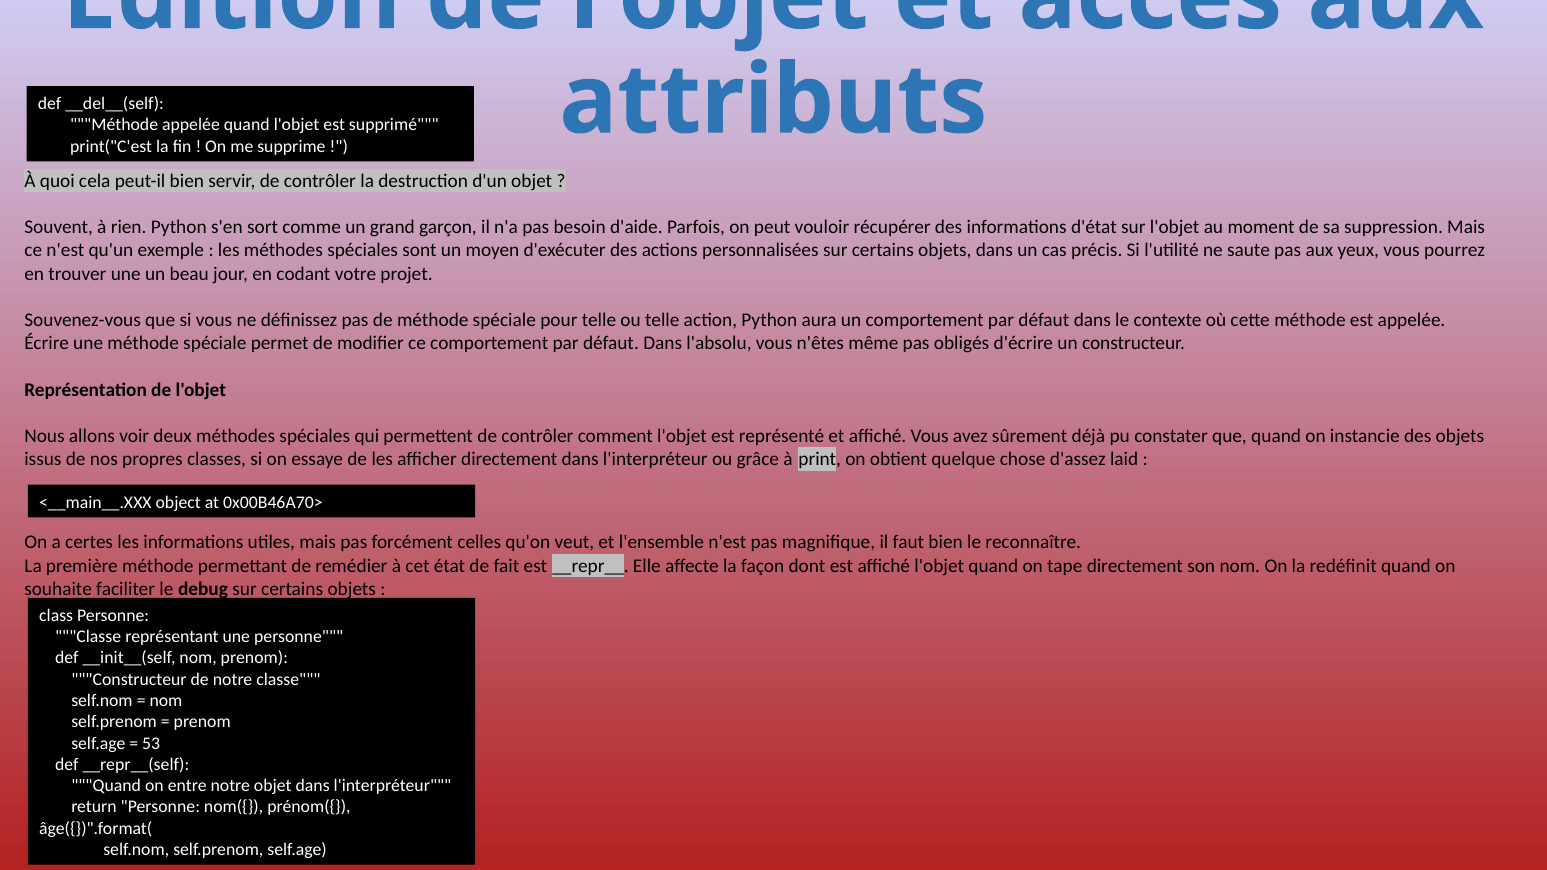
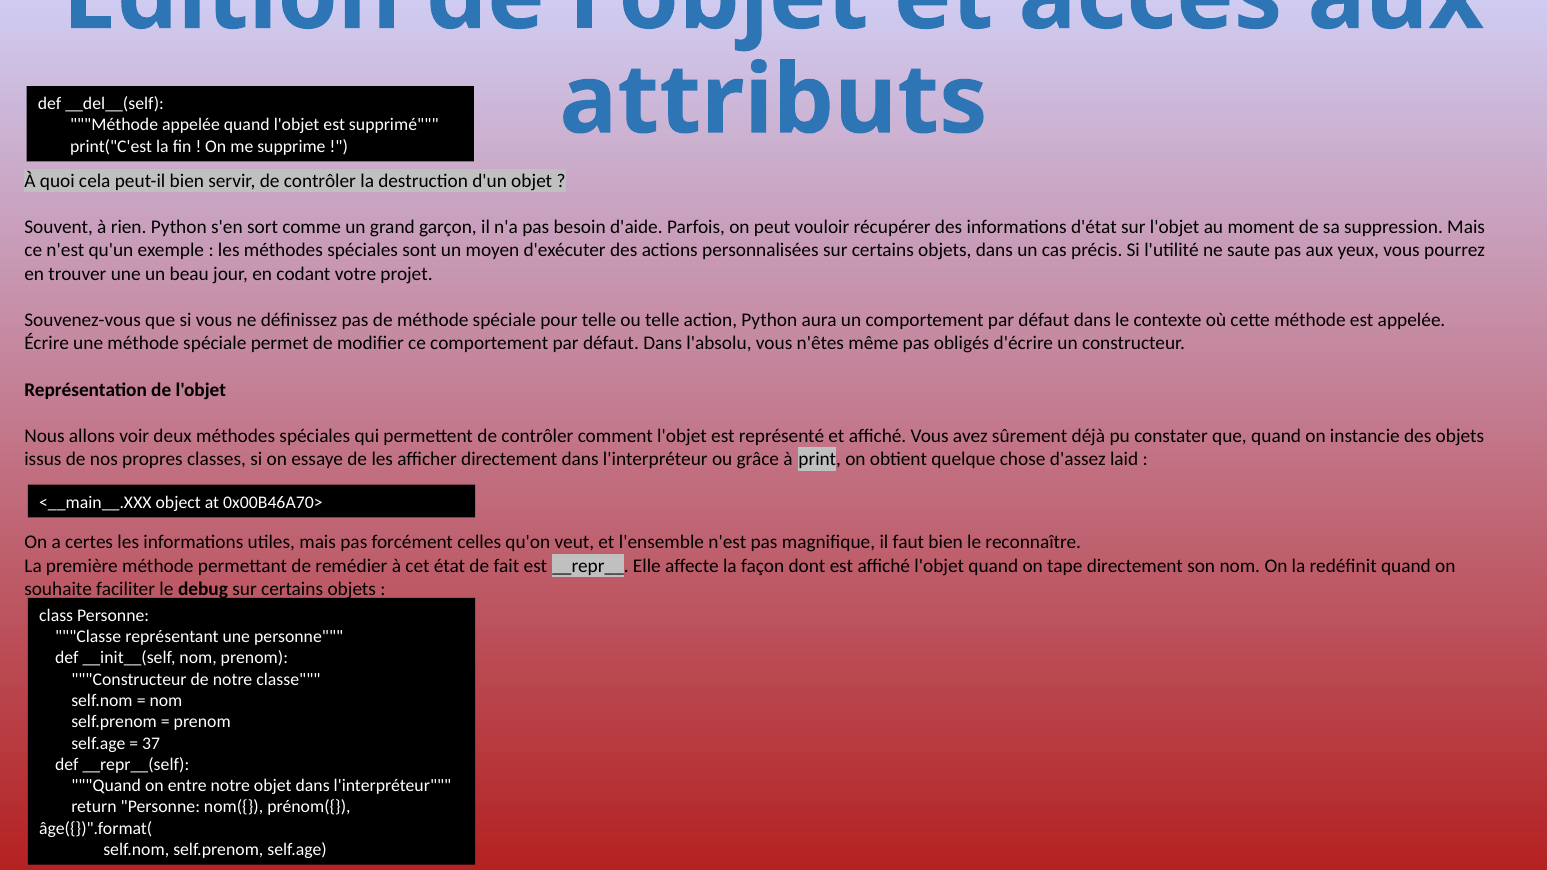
53: 53 -> 37
